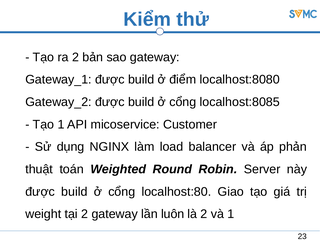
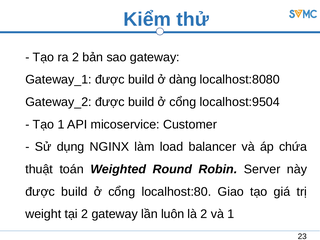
điểm: điểm -> dàng
localhost:8085: localhost:8085 -> localhost:9504
phản: phản -> chứa
